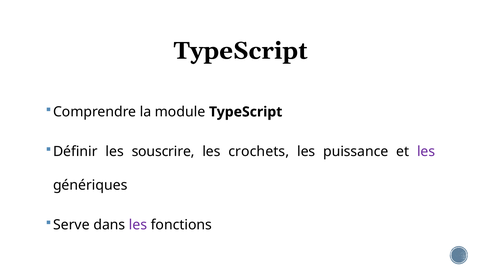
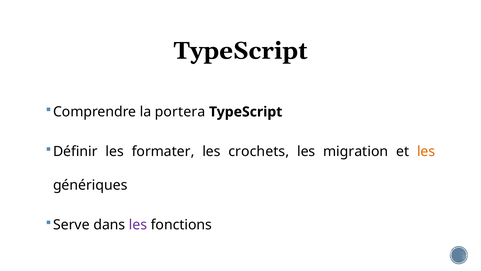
module: module -> portera
souscrire: souscrire -> formater
puissance: puissance -> migration
les at (426, 151) colour: purple -> orange
